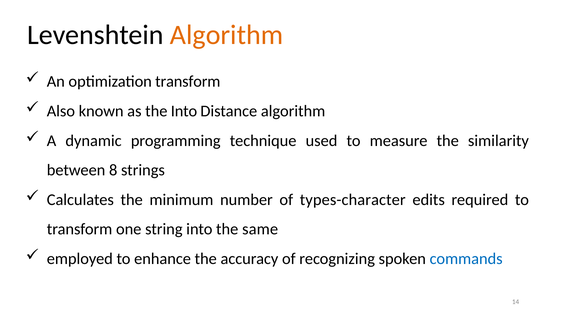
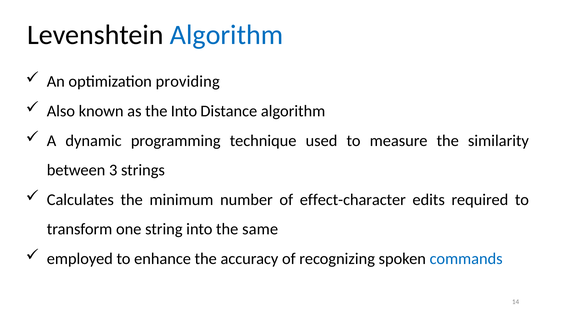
Algorithm at (227, 35) colour: orange -> blue
optimization transform: transform -> providing
8: 8 -> 3
types-character: types-character -> effect-character
